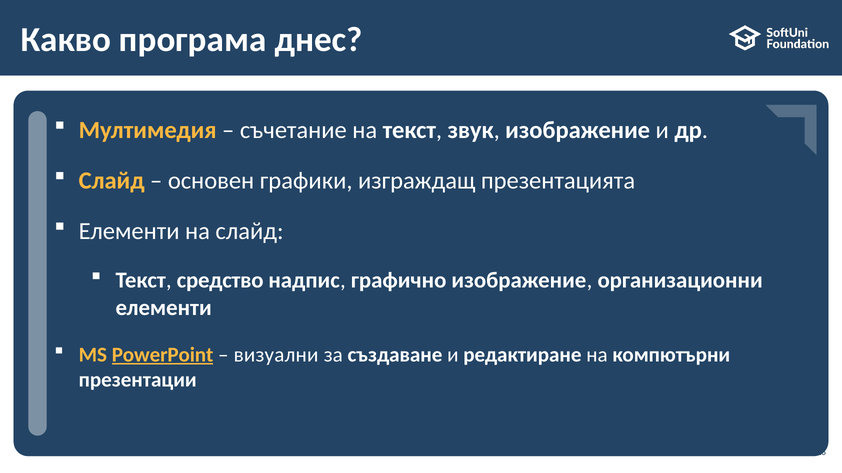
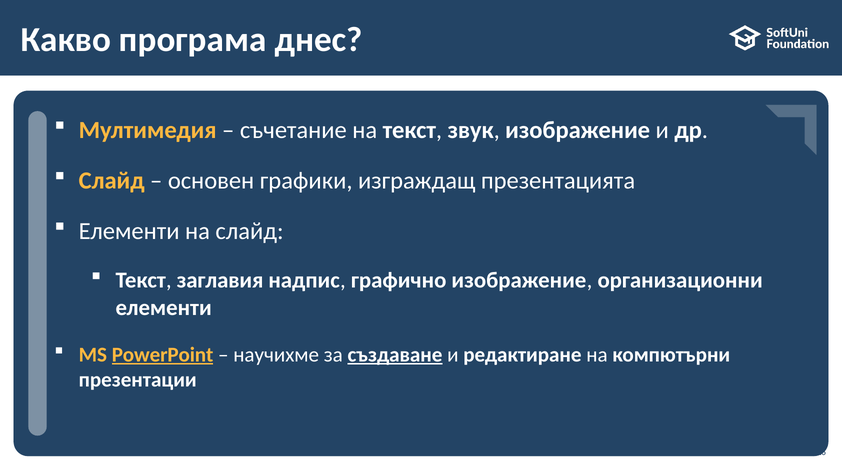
средство: средство -> заглавия
визуални: визуални -> научихме
създаване underline: none -> present
